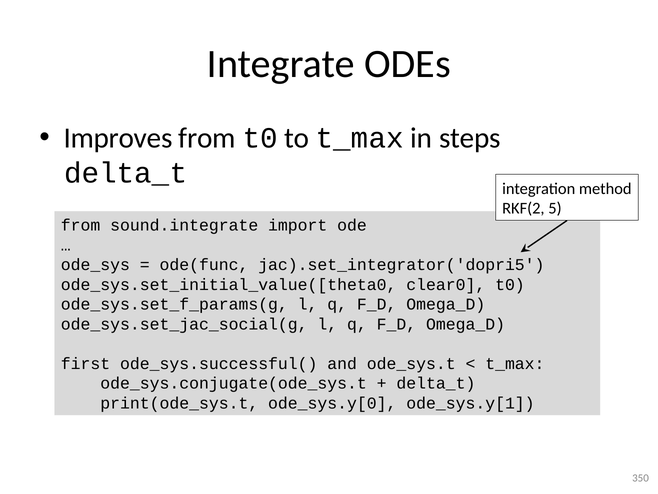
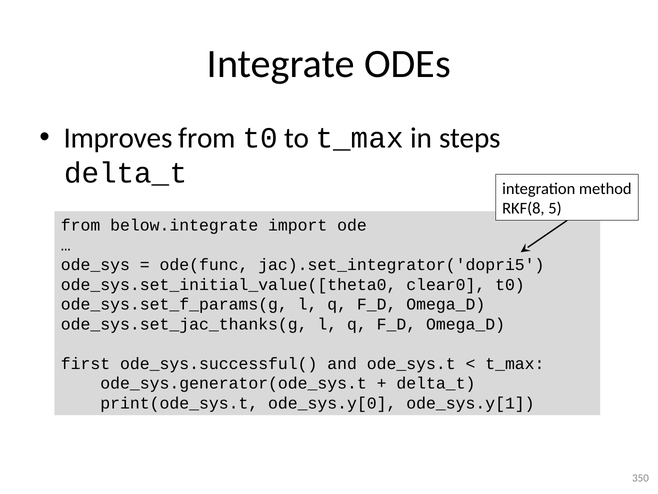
RKF(2: RKF(2 -> RKF(8
sound.integrate: sound.integrate -> below.integrate
ode_sys.set_jac_social(g: ode_sys.set_jac_social(g -> ode_sys.set_jac_thanks(g
ode_sys.conjugate(ode_sys.t: ode_sys.conjugate(ode_sys.t -> ode_sys.generator(ode_sys.t
